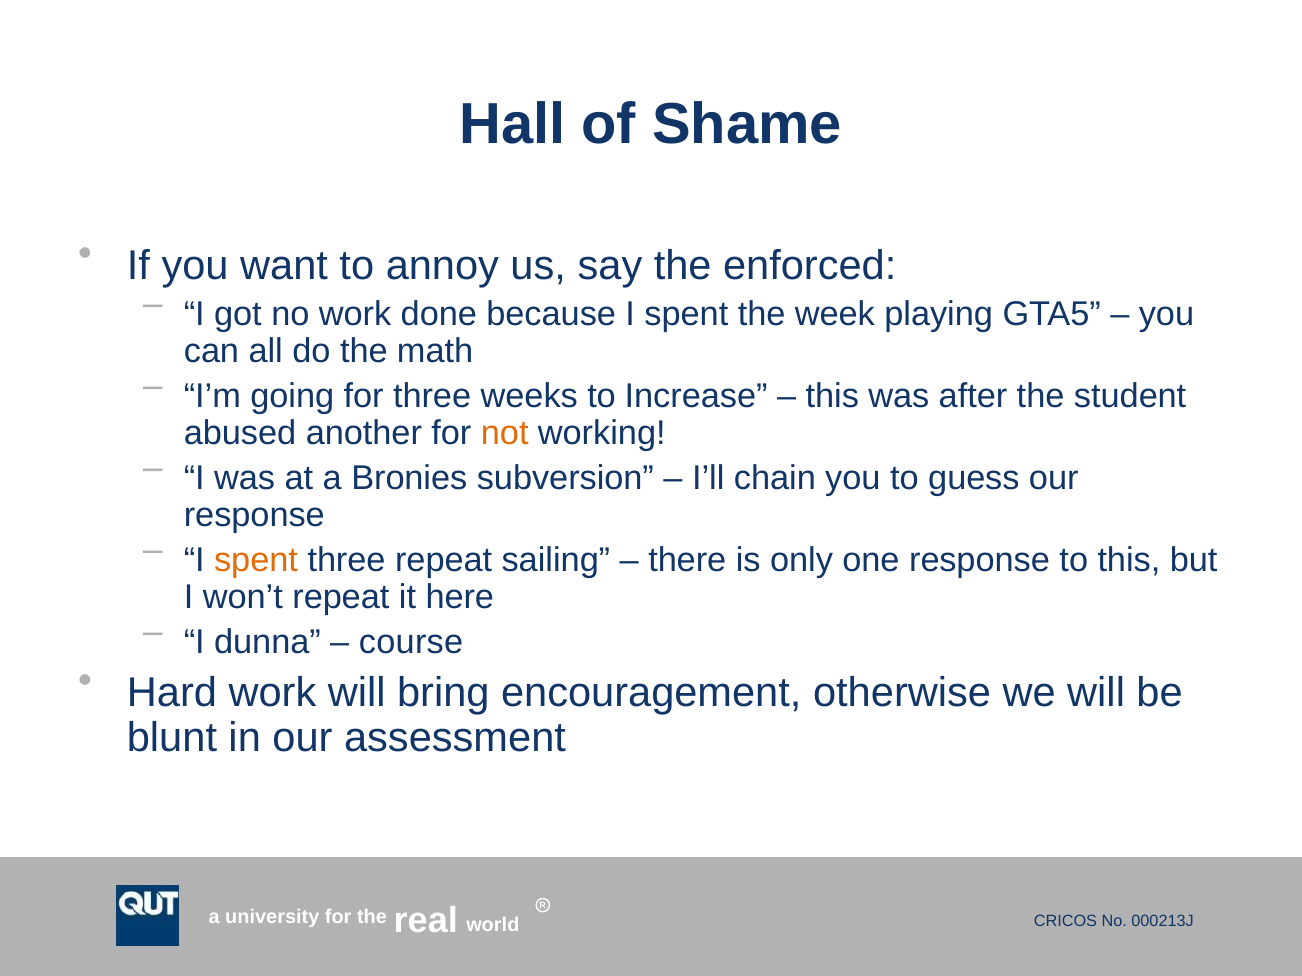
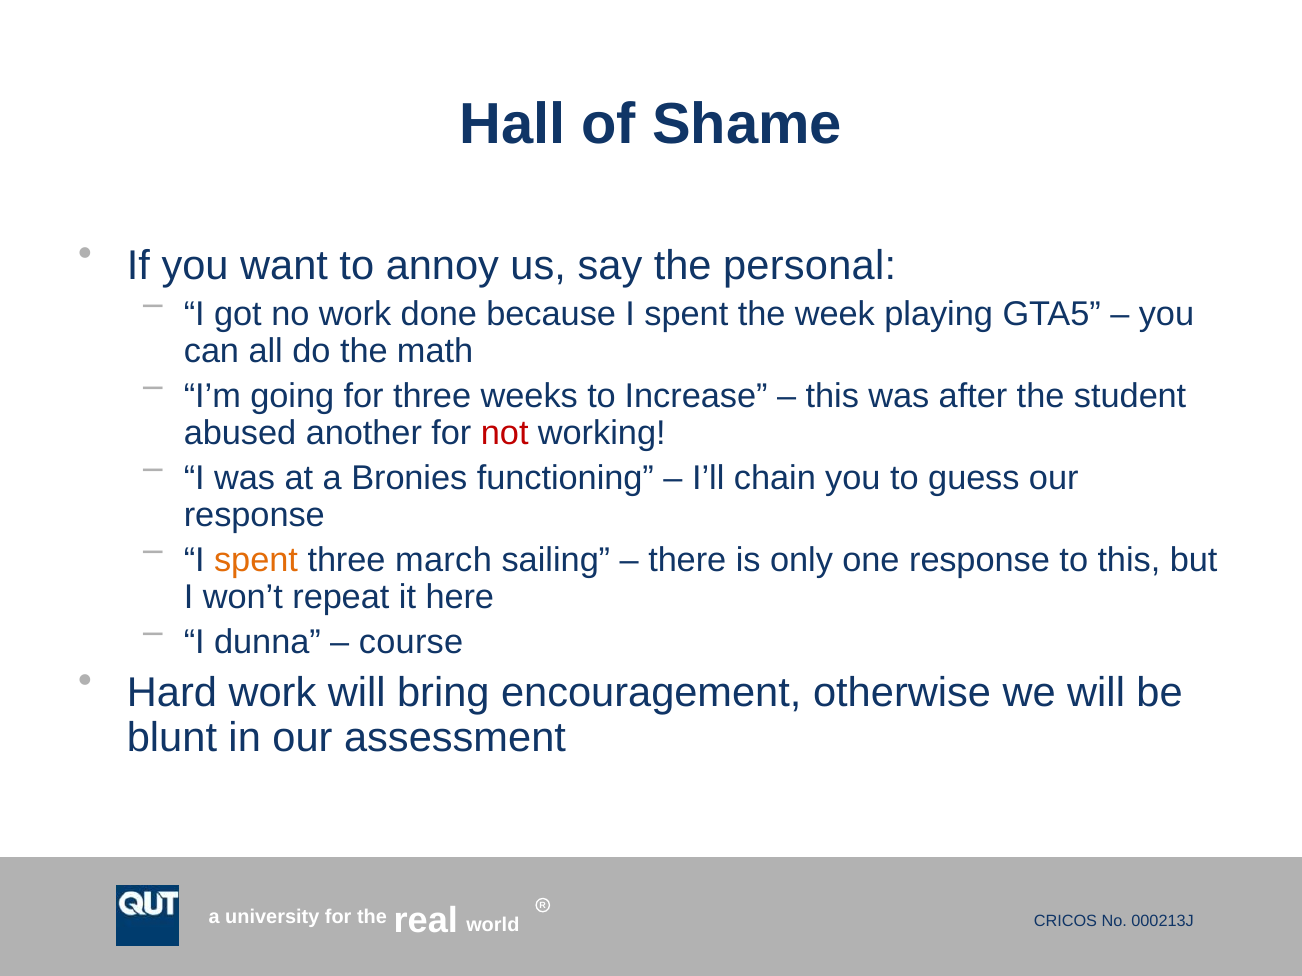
enforced: enforced -> personal
not colour: orange -> red
subversion: subversion -> functioning
three repeat: repeat -> march
